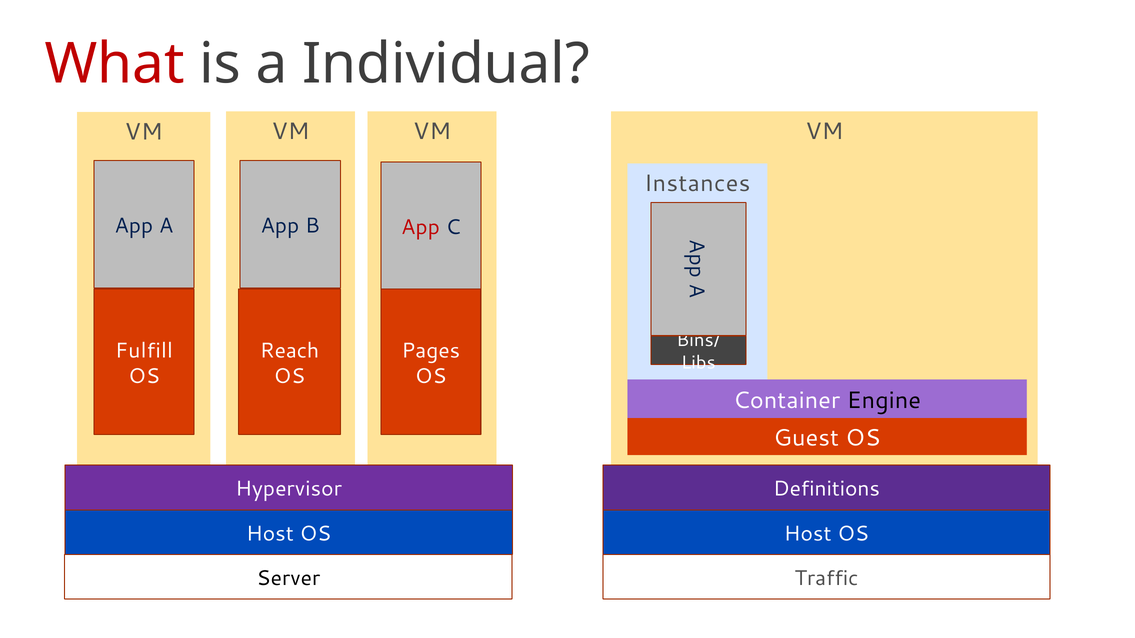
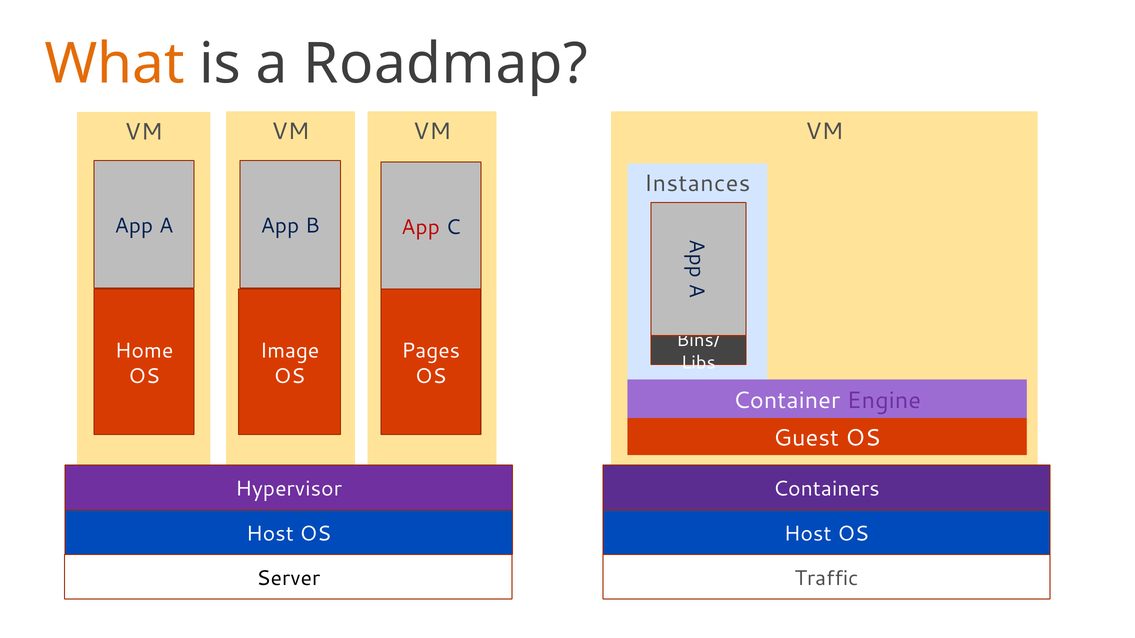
What colour: red -> orange
Individual: Individual -> Roadmap
Fulfill: Fulfill -> Home
Reach: Reach -> Image
Engine colour: black -> purple
Definitions: Definitions -> Containers
